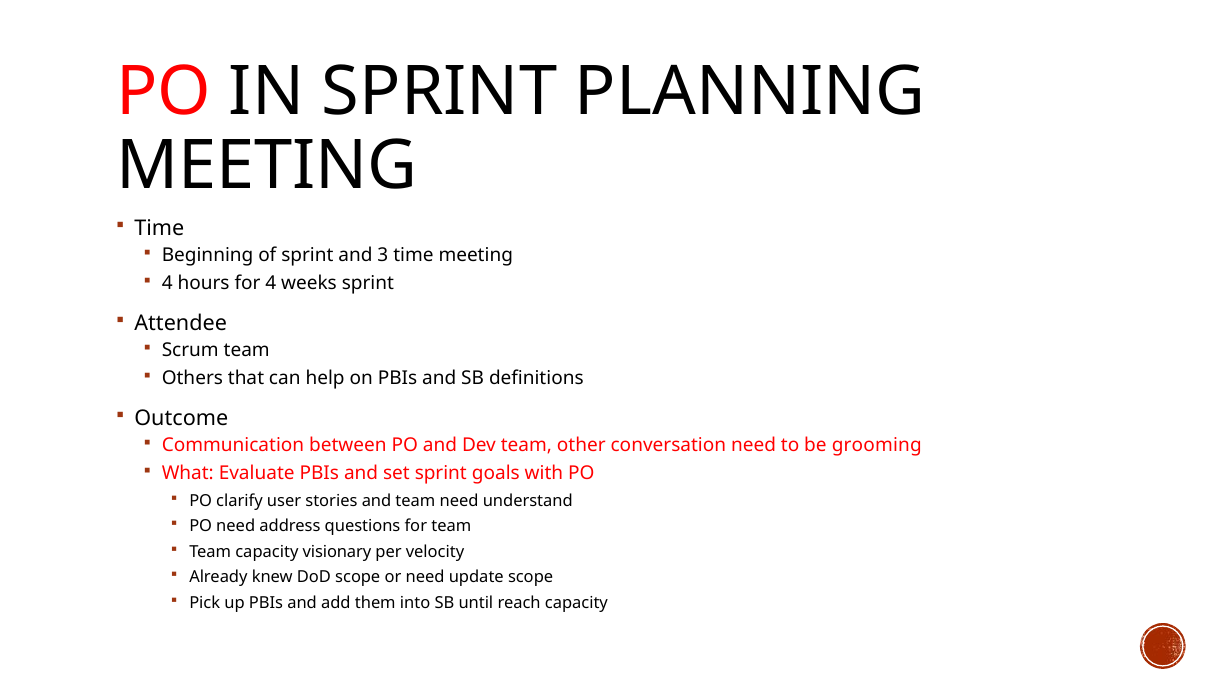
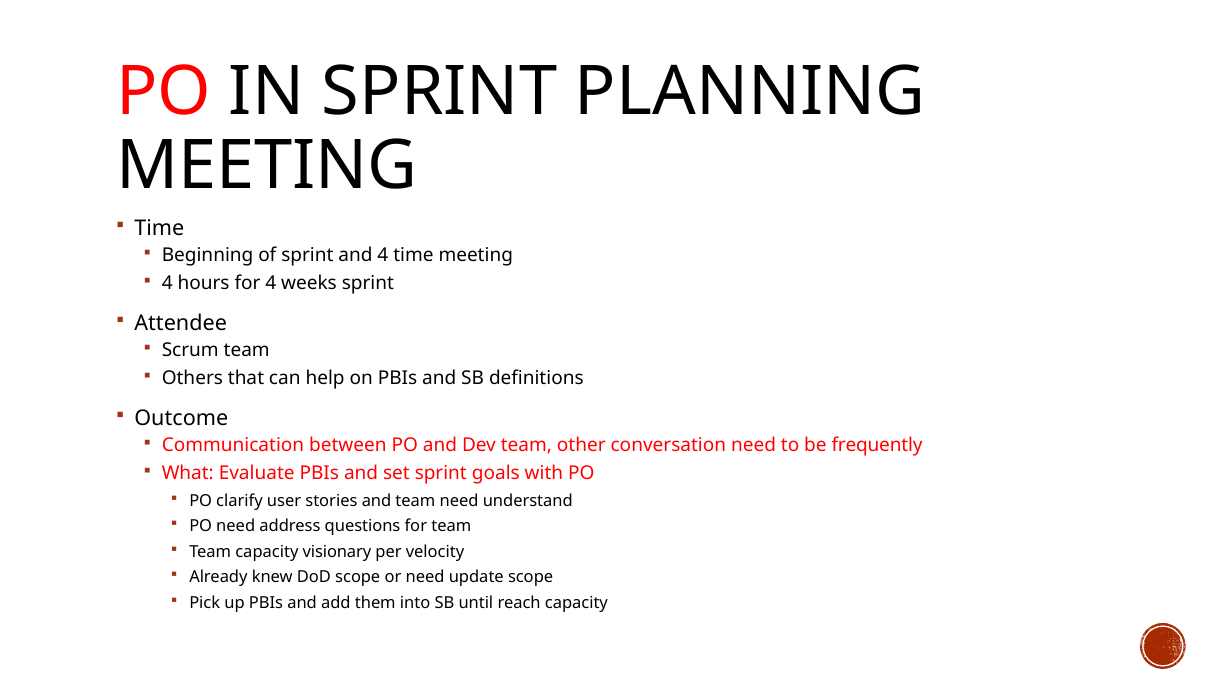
and 3: 3 -> 4
grooming: grooming -> frequently
